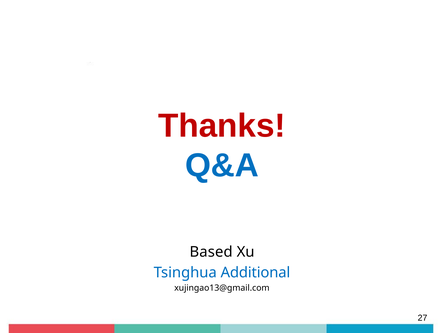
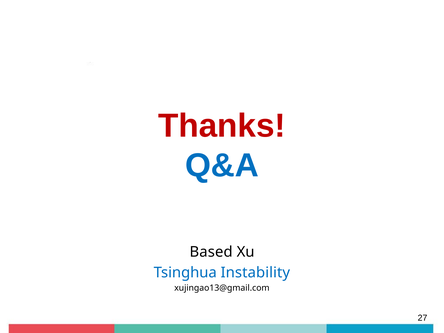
Additional: Additional -> Instability
